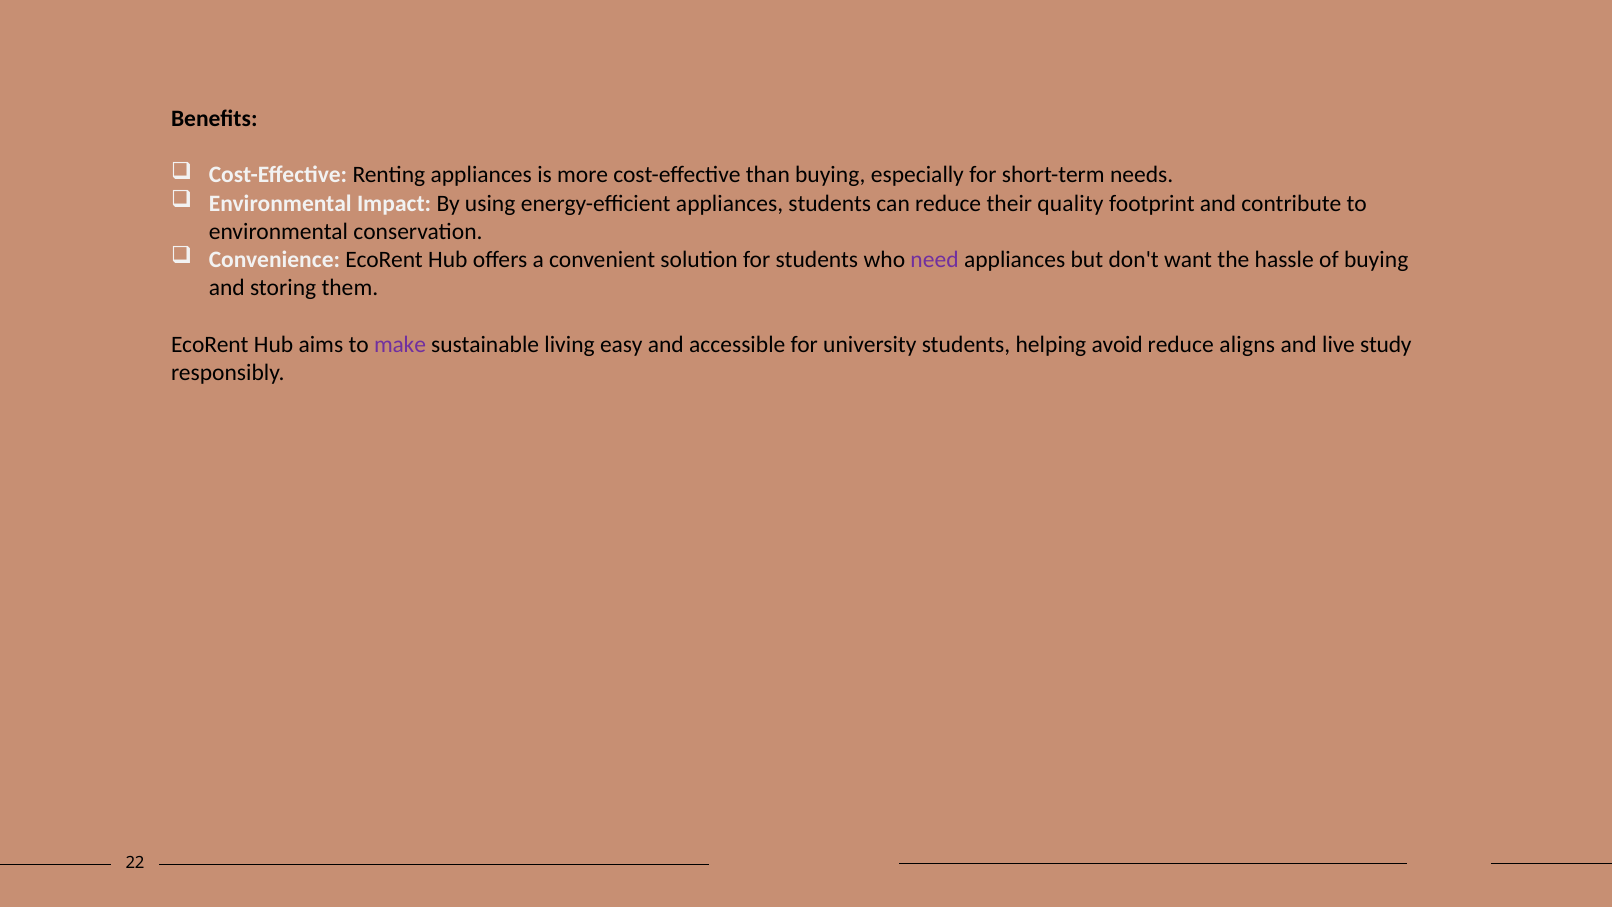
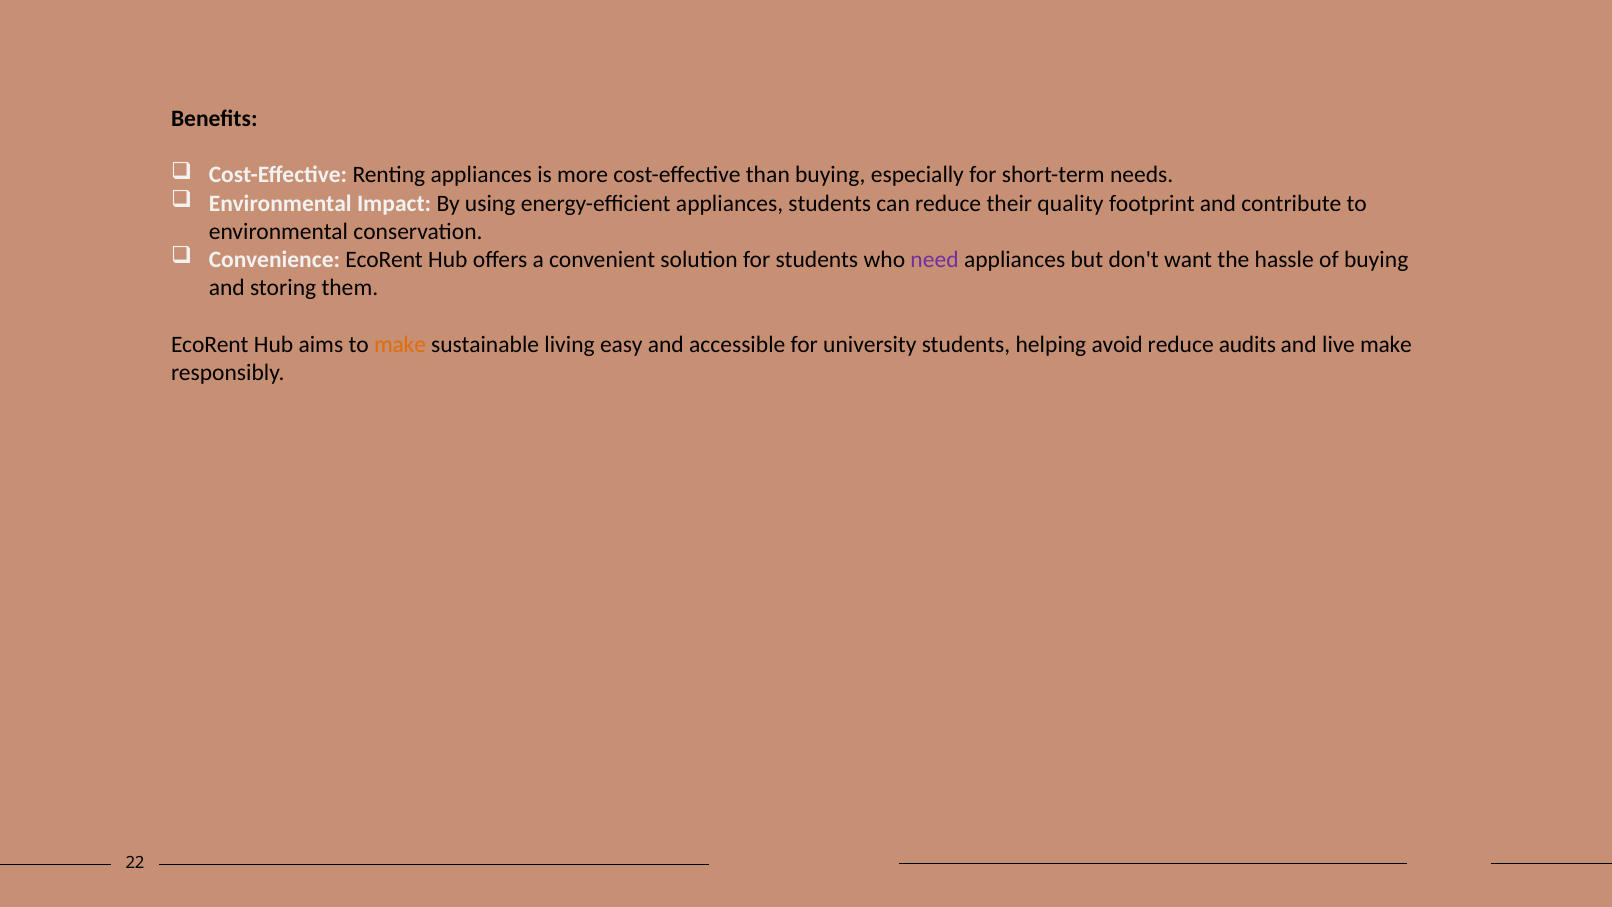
make at (400, 344) colour: purple -> orange
aligns: aligns -> audits
live study: study -> make
